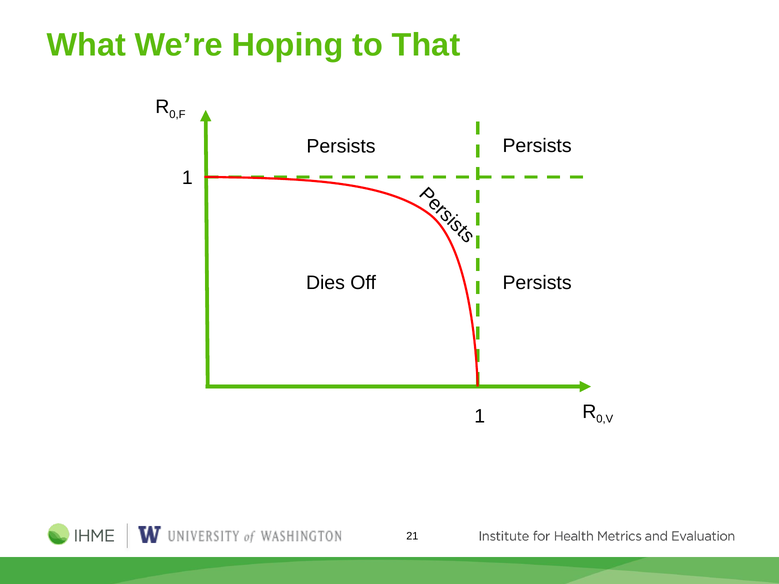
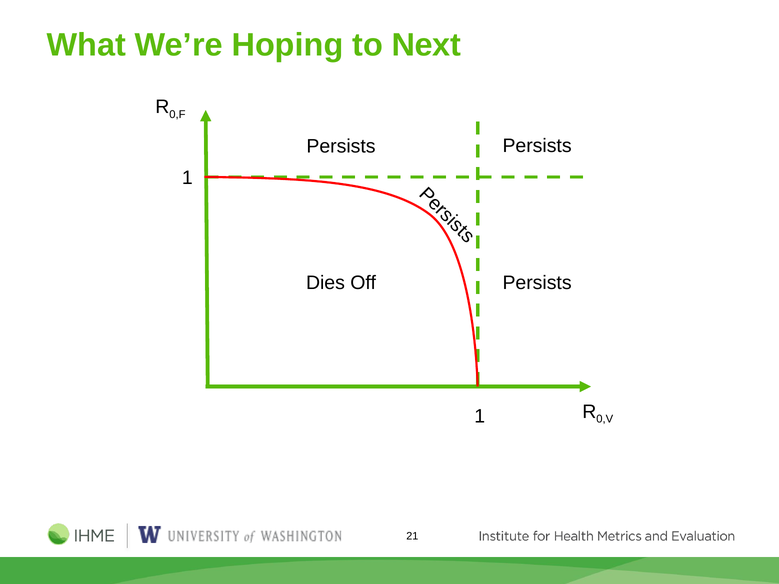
That: That -> Next
